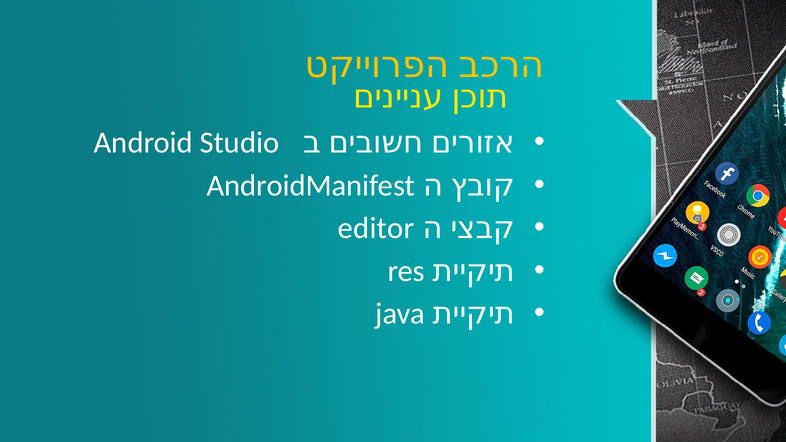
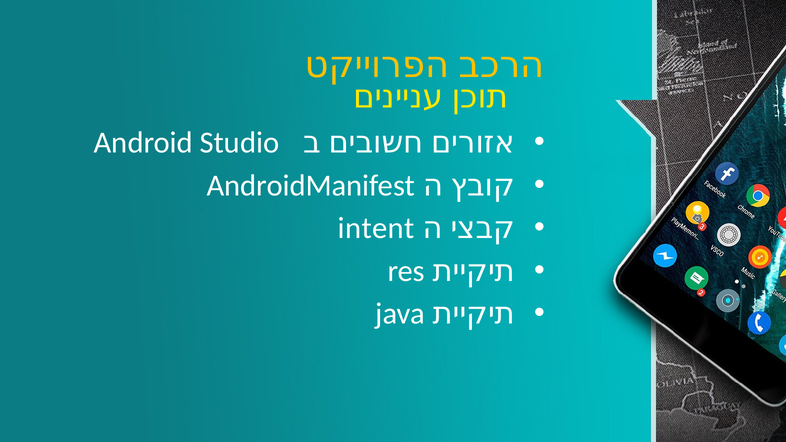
editor: editor -> intent
